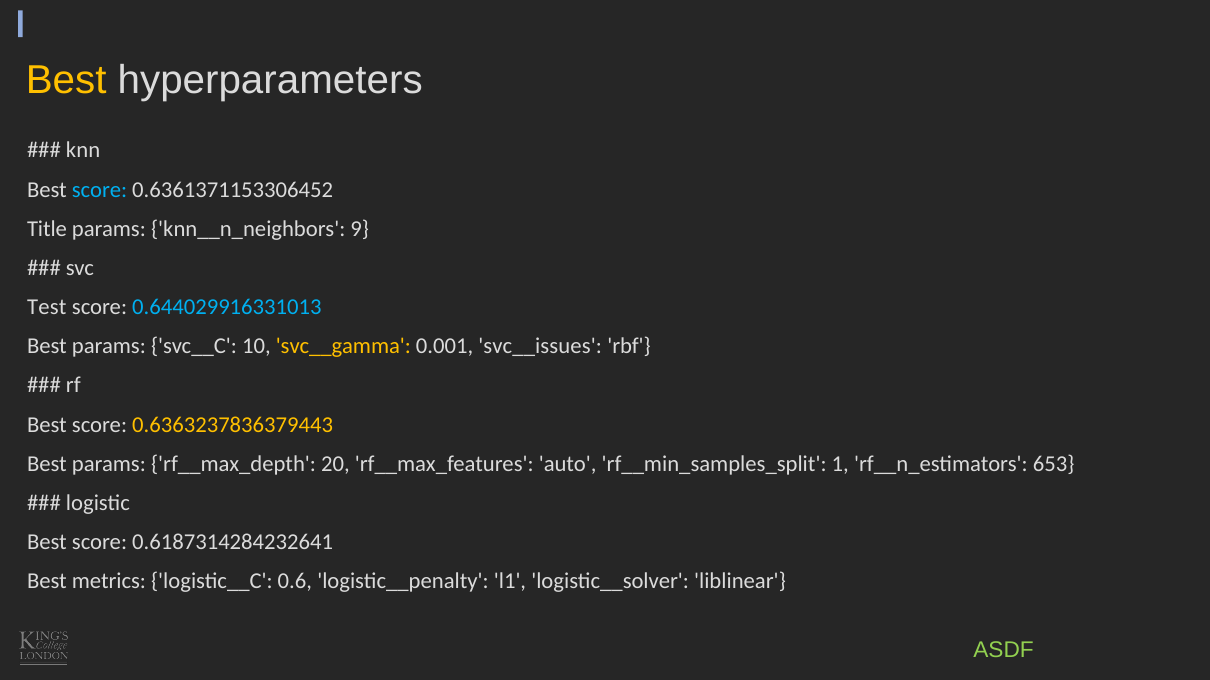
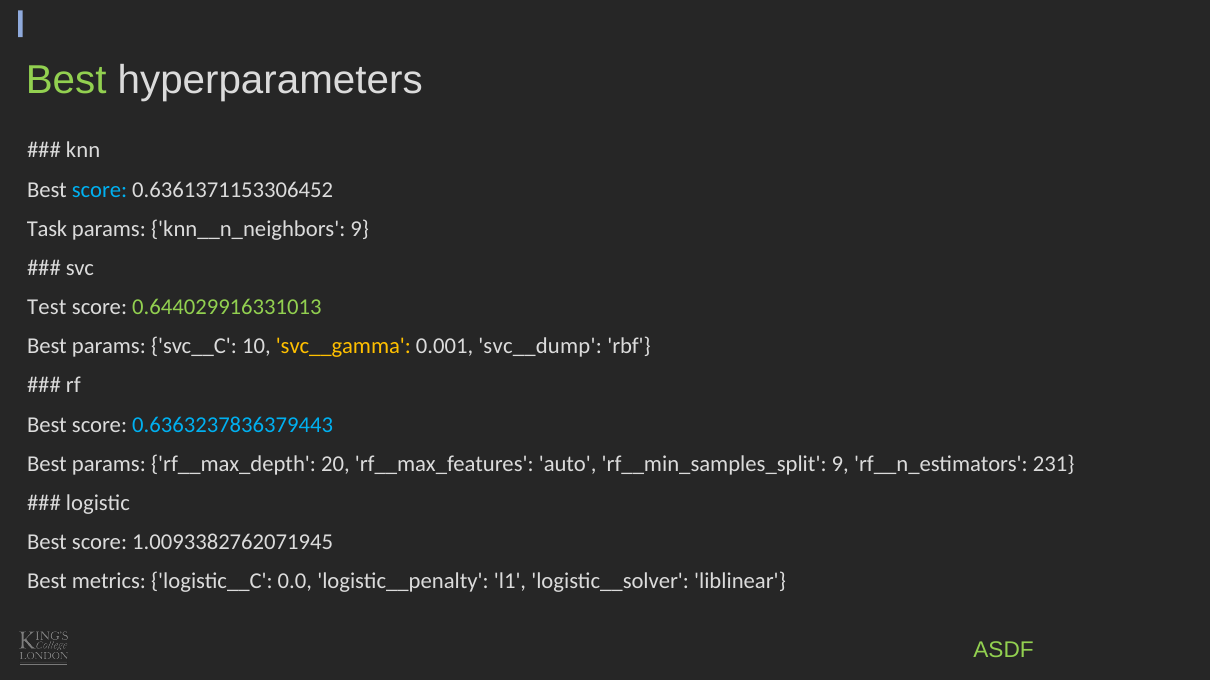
Best at (66, 80) colour: yellow -> light green
Title: Title -> Task
0.644029916331013 colour: light blue -> light green
svc__issues: svc__issues -> svc__dump
0.6363237836379443 colour: yellow -> light blue
rf__min_samples_split 1: 1 -> 9
653: 653 -> 231
0.6187314284232641: 0.6187314284232641 -> 1.0093382762071945
0.6: 0.6 -> 0.0
